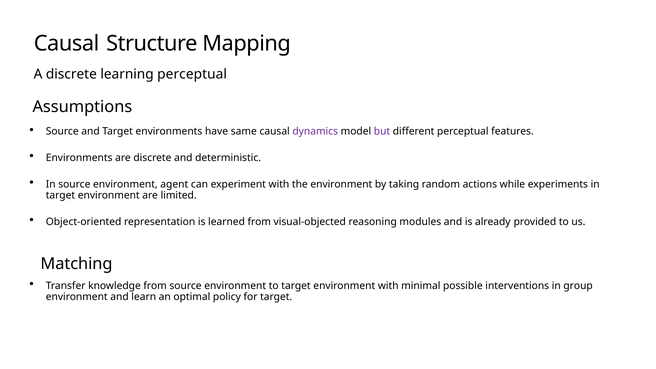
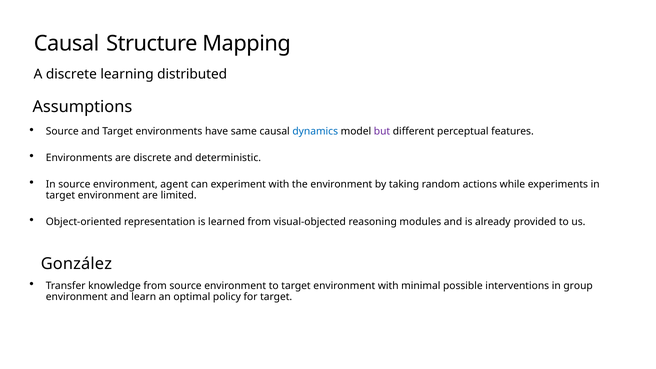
learning perceptual: perceptual -> distributed
dynamics colour: purple -> blue
Matching: Matching -> González
